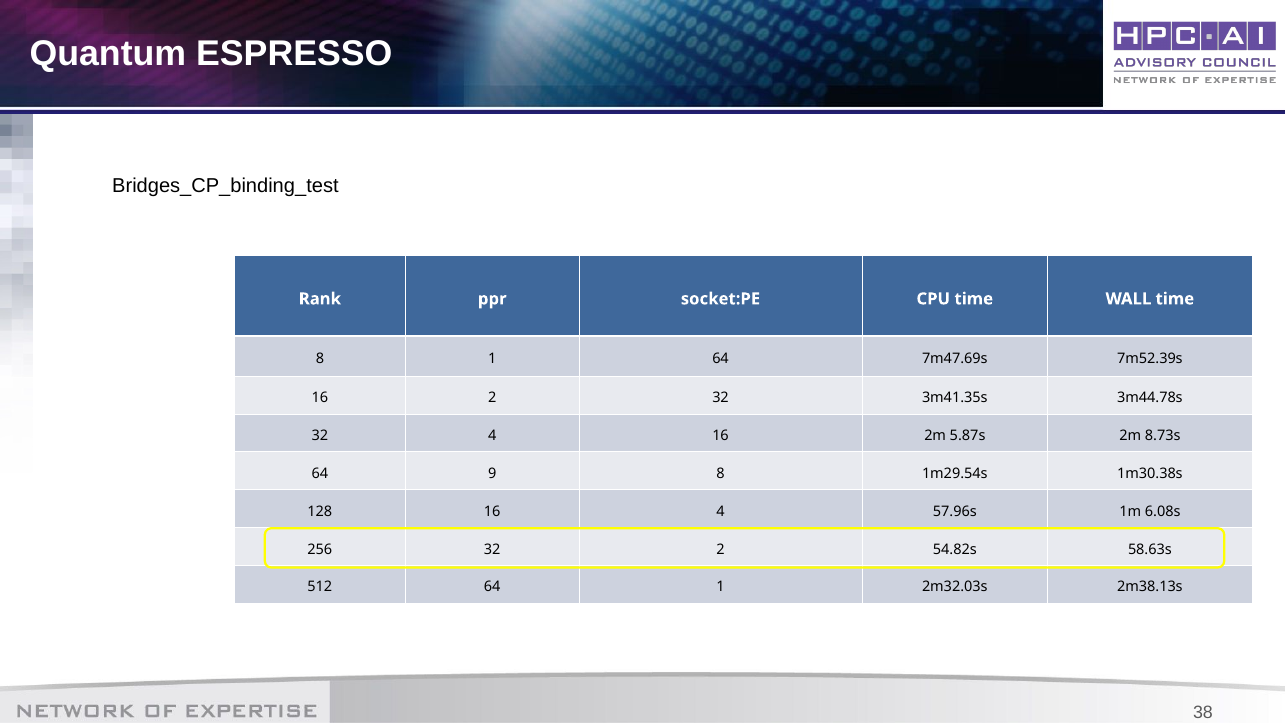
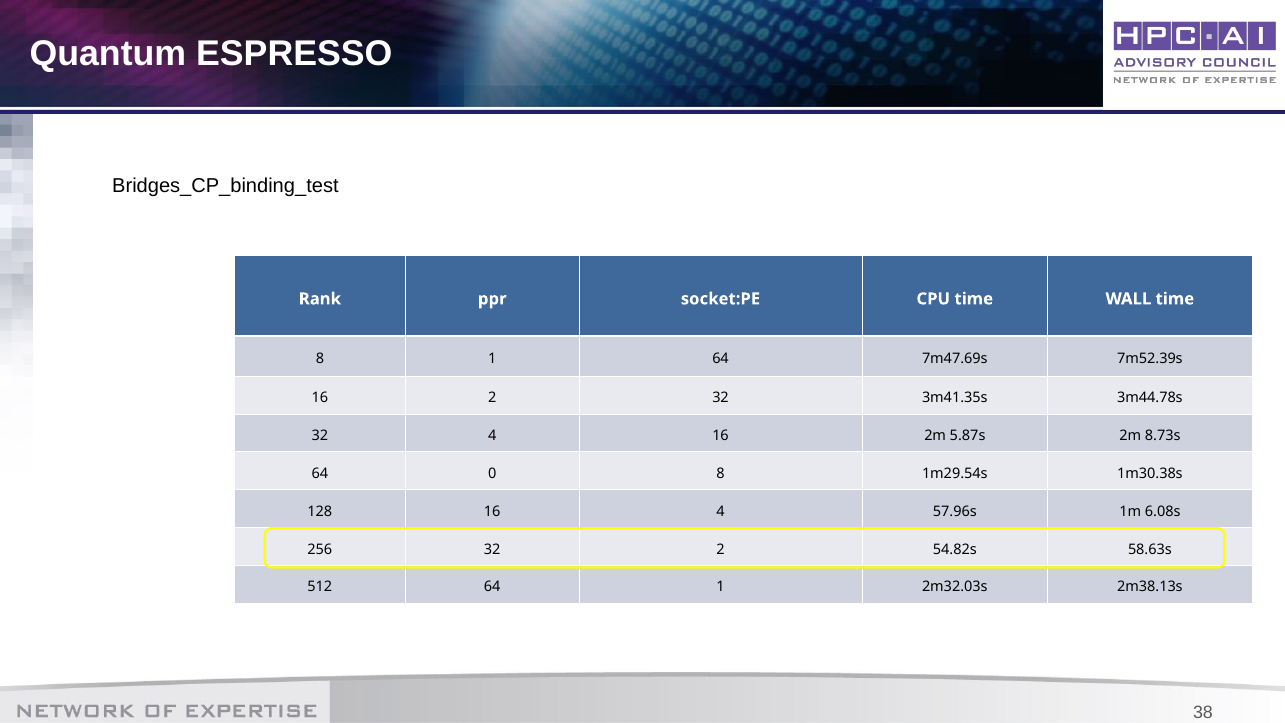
9: 9 -> 0
